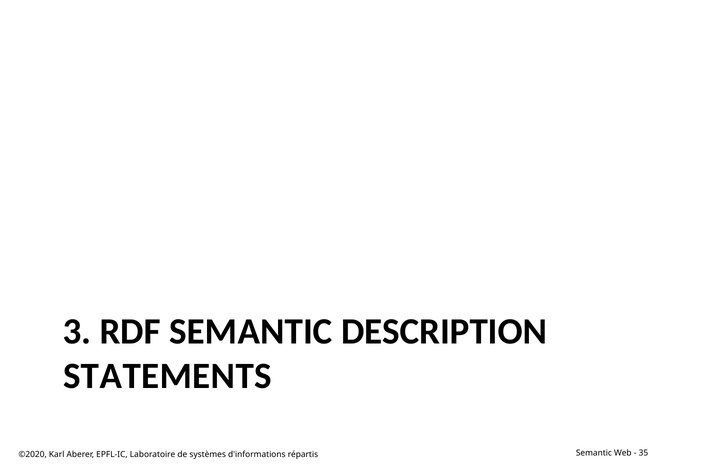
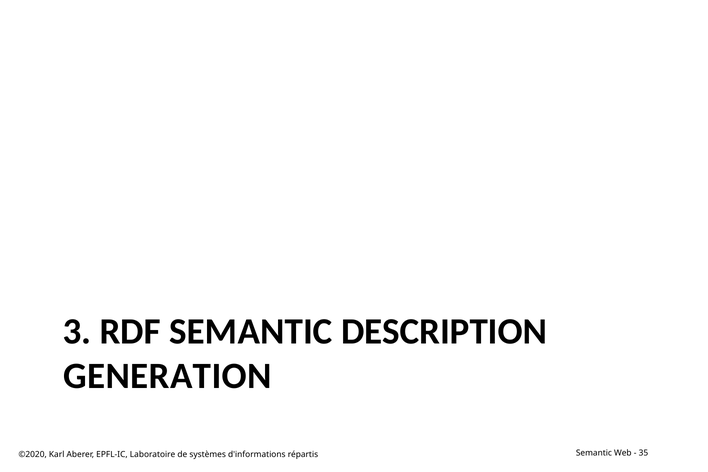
STATEMENTS: STATEMENTS -> GENERATION
